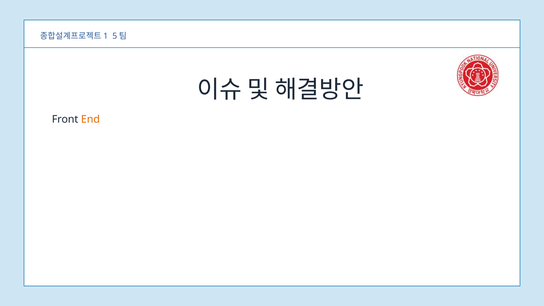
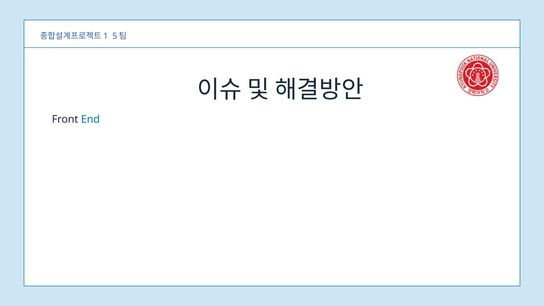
End colour: orange -> blue
